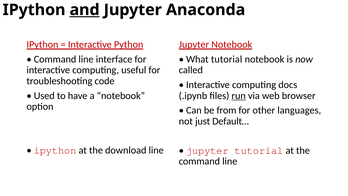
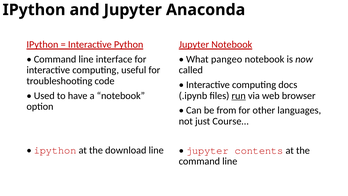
and underline: present -> none
What tutorial: tutorial -> pangeo
Default…: Default… -> Course…
jupyter tutorial: tutorial -> contents
